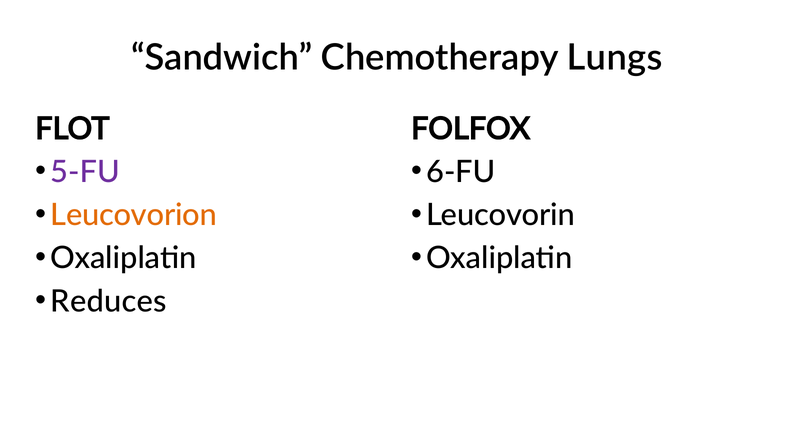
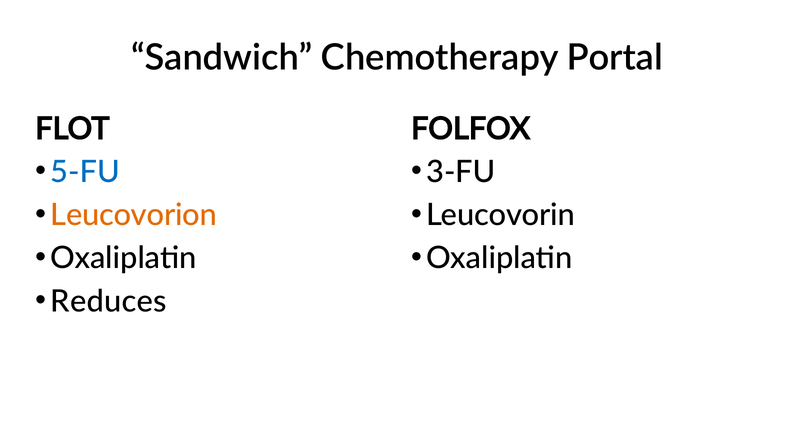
Lungs: Lungs -> Portal
5-FU colour: purple -> blue
6-FU: 6-FU -> 3-FU
